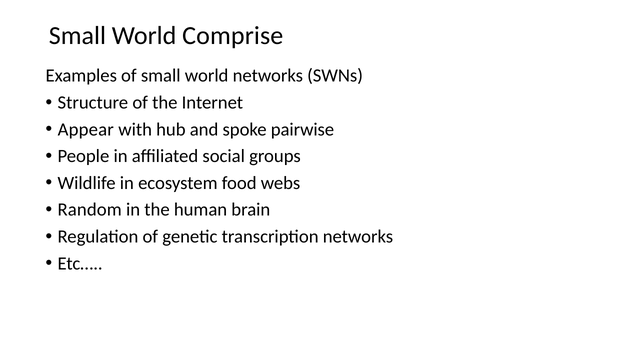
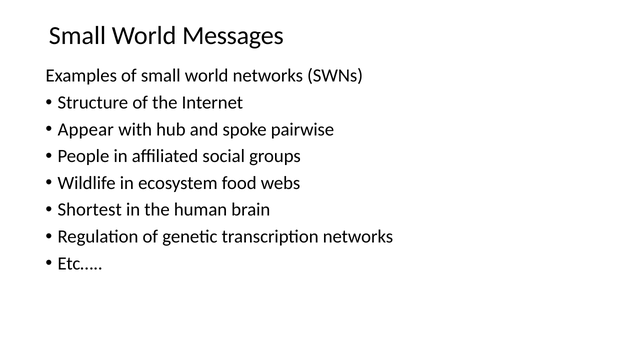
Comprise: Comprise -> Messages
Random: Random -> Shortest
